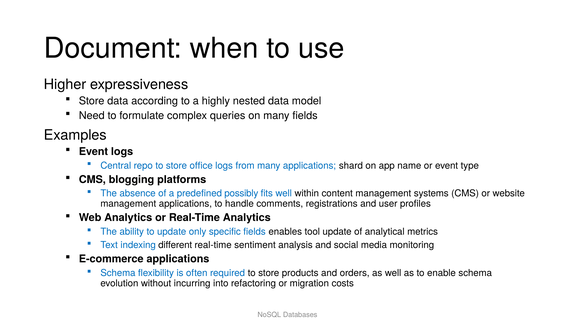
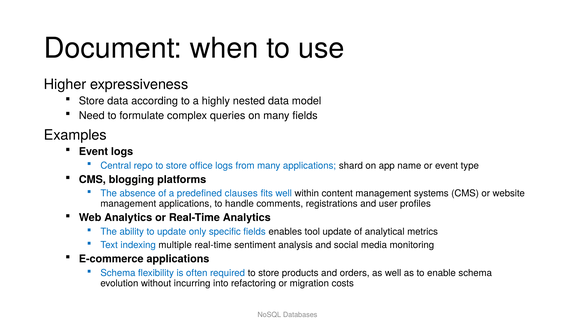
possibly: possibly -> clauses
different: different -> multiple
